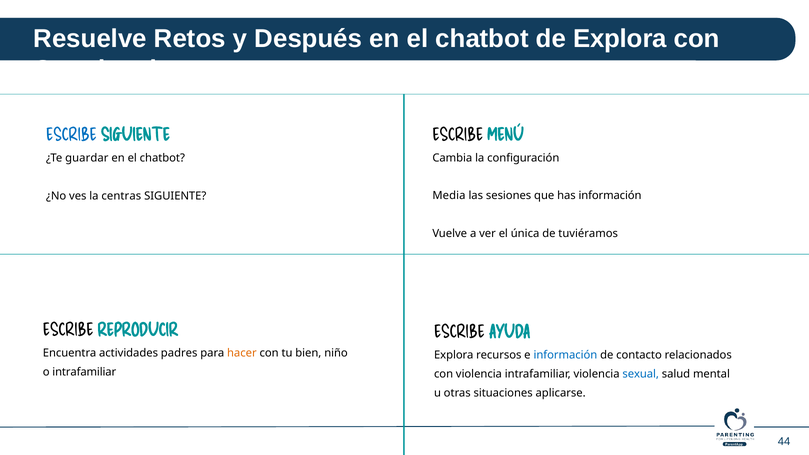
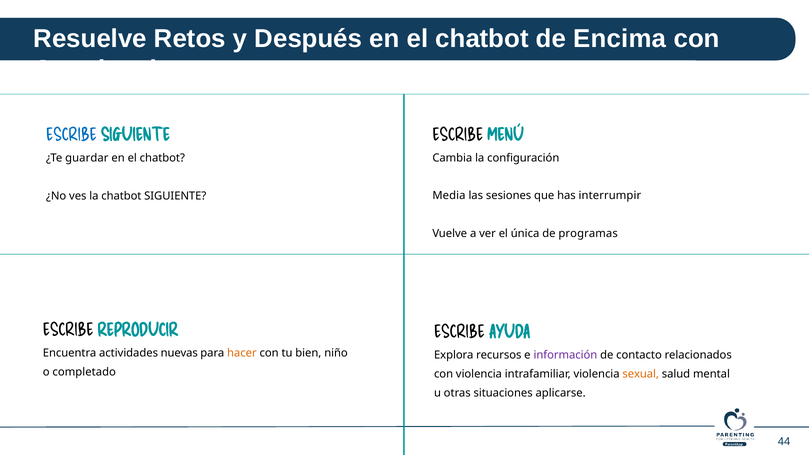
de Explora: Explora -> Encima
la centras: centras -> chatbot
has información: información -> interrumpir
tuviéramos: tuviéramos -> programas
padres: padres -> nuevas
información at (565, 355) colour: blue -> purple
o intrafamiliar: intrafamiliar -> completado
sexual colour: blue -> orange
